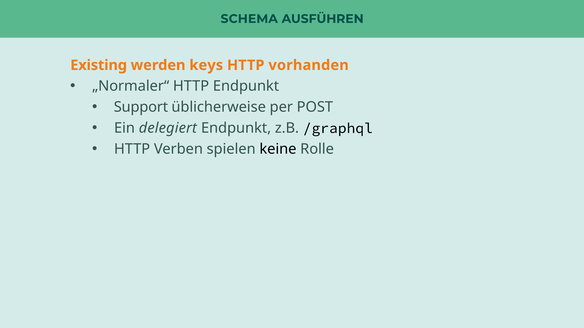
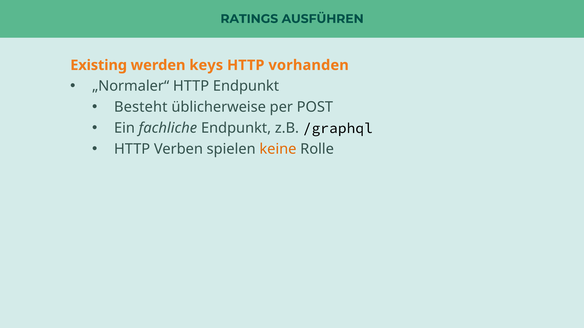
SCHEMA: SCHEMA -> RATINGS
Support: Support -> Besteht
delegiert: delegiert -> fachliche
keine colour: black -> orange
